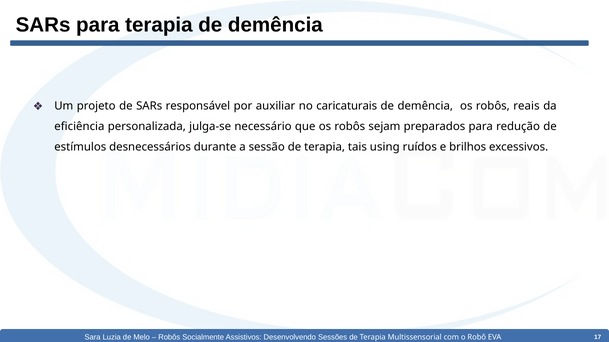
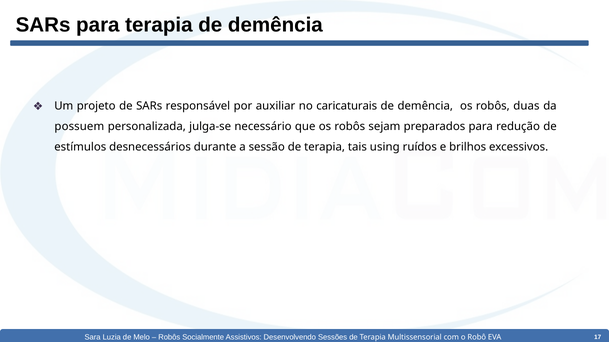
reais: reais -> duas
eficiência: eficiência -> possuem
